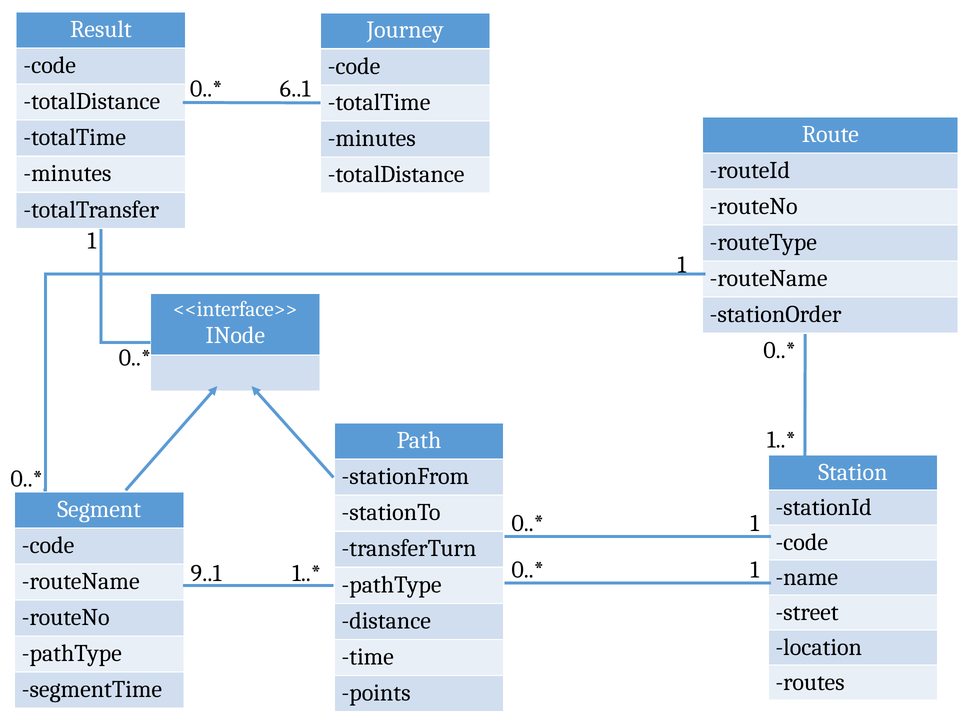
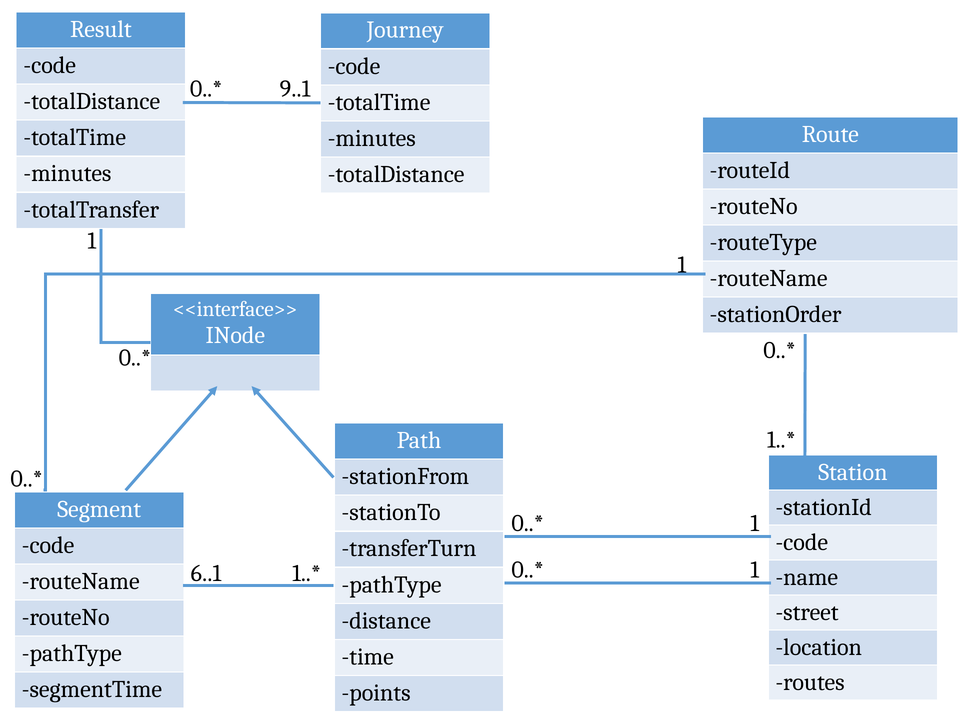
6..1: 6..1 -> 9..1
9..1: 9..1 -> 6..1
